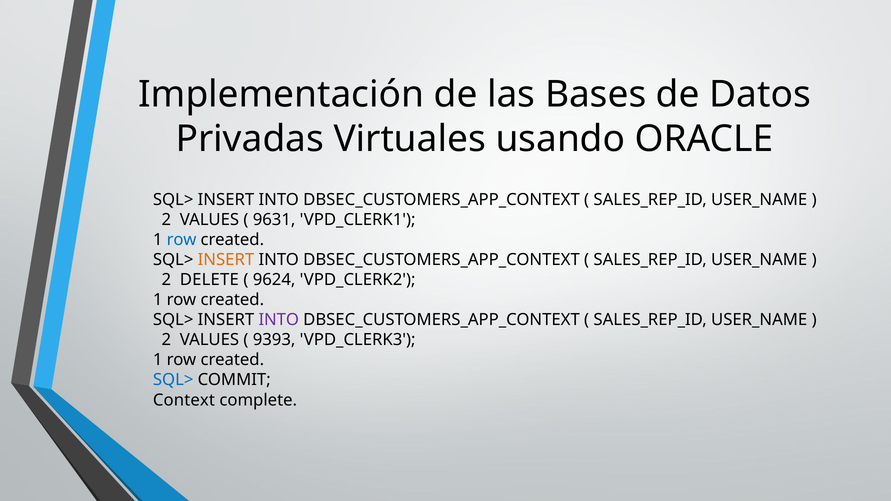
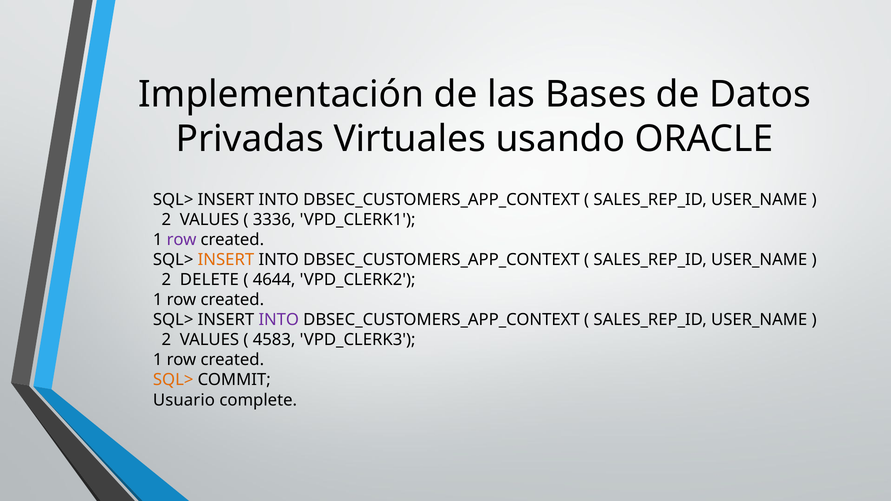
9631: 9631 -> 3336
row at (182, 240) colour: blue -> purple
9624: 9624 -> 4644
9393: 9393 -> 4583
SQL> at (173, 380) colour: blue -> orange
Context: Context -> Usuario
